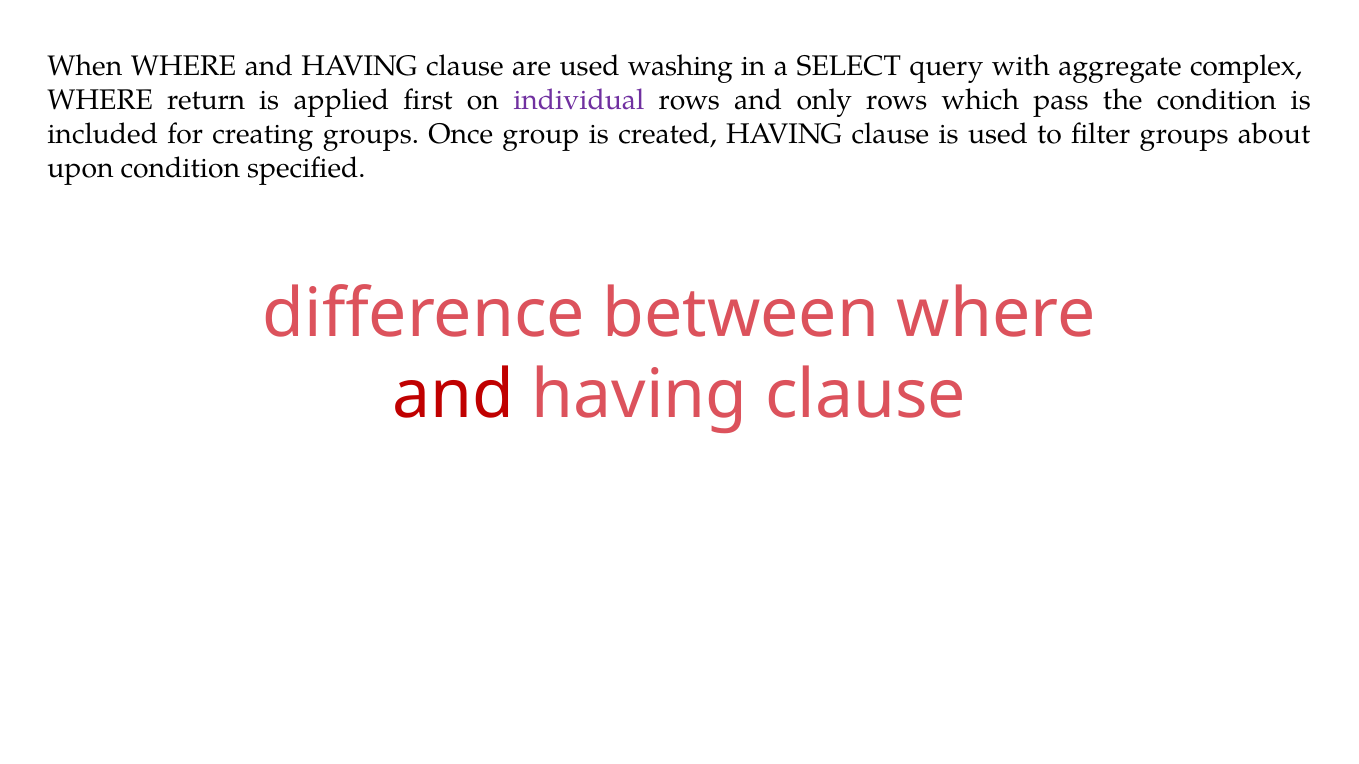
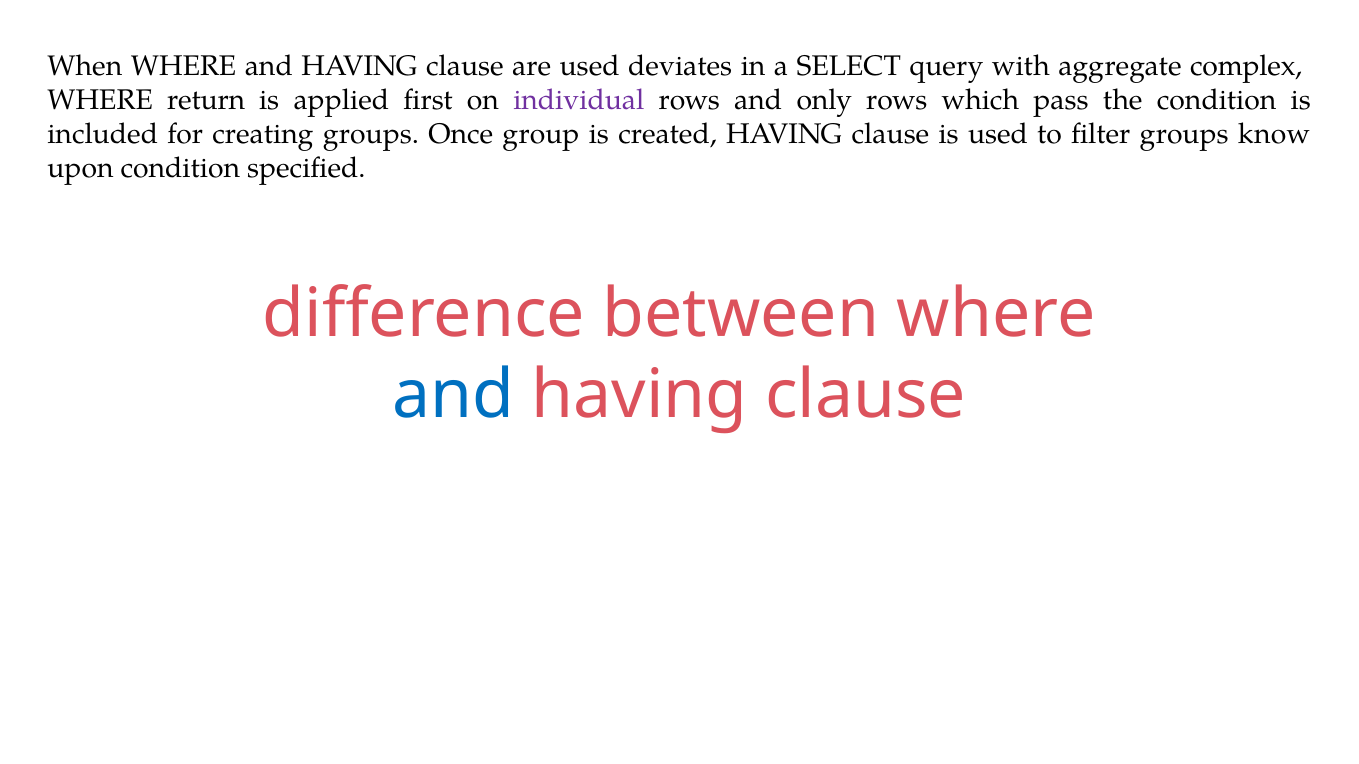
washing: washing -> deviates
about: about -> know
and at (453, 395) colour: red -> blue
